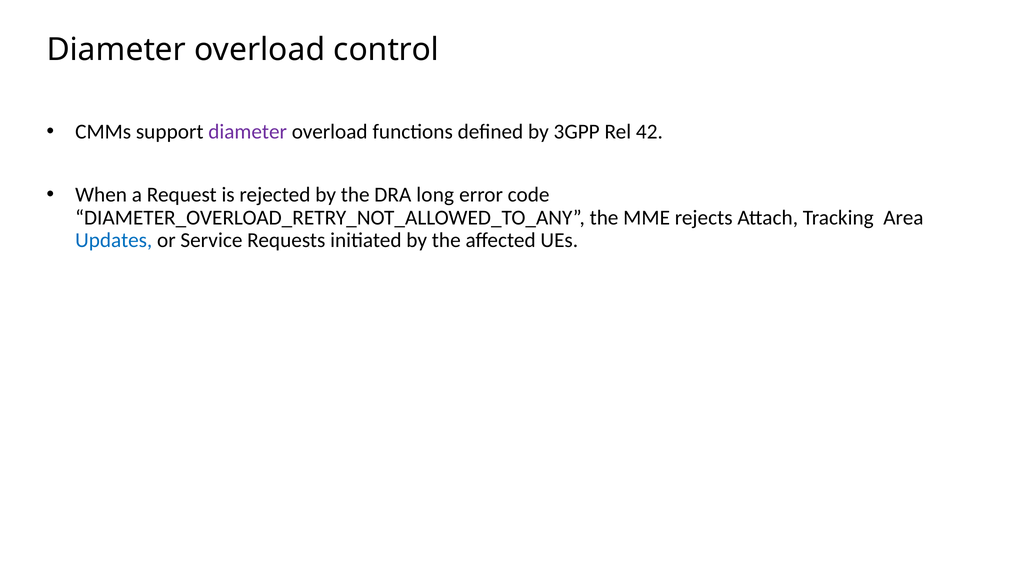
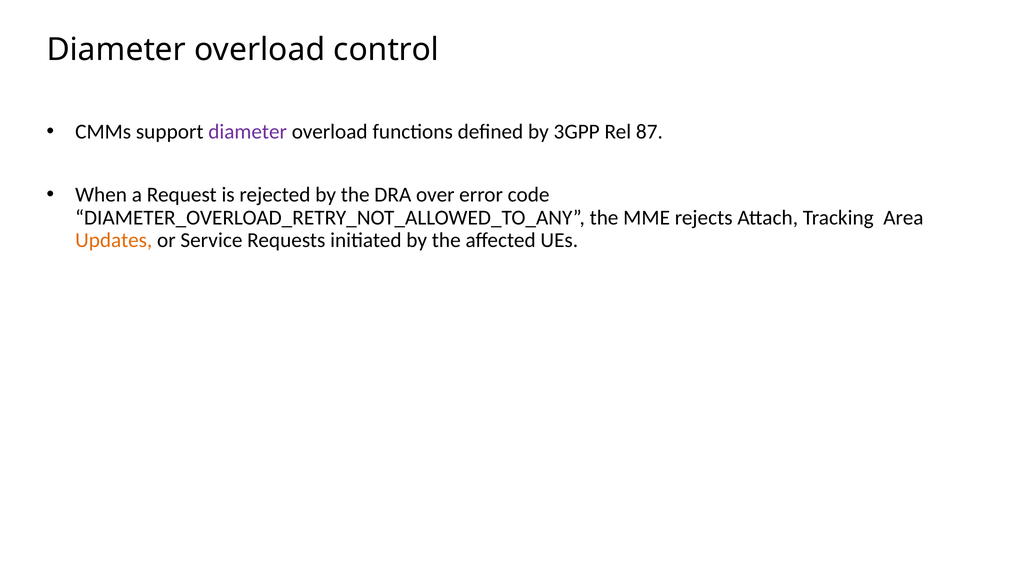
42: 42 -> 87
long: long -> over
Updates colour: blue -> orange
